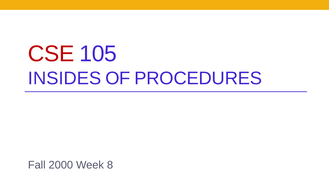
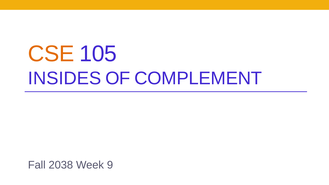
CSE colour: red -> orange
PROCEDURES: PROCEDURES -> COMPLEMENT
2000: 2000 -> 2038
8: 8 -> 9
